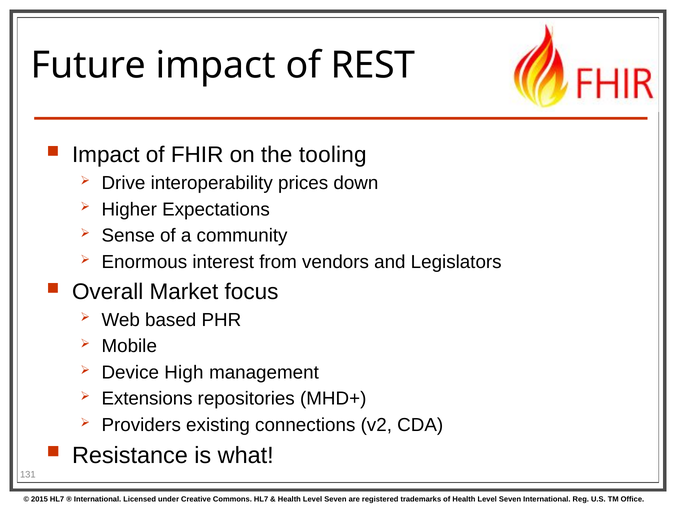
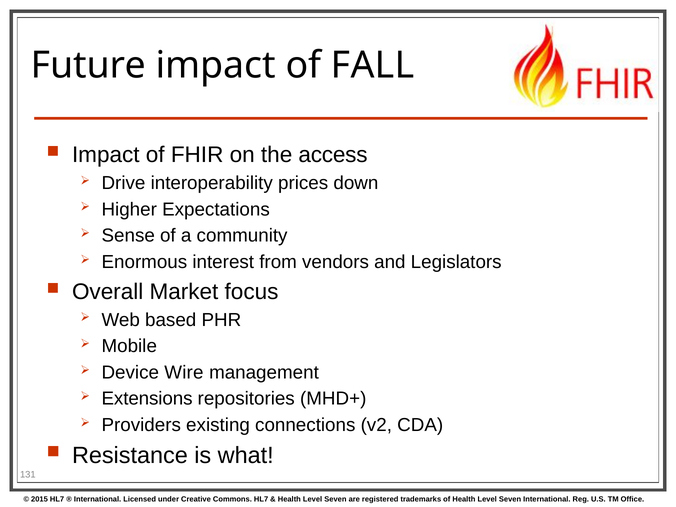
REST: REST -> FALL
tooling: tooling -> access
High: High -> Wire
